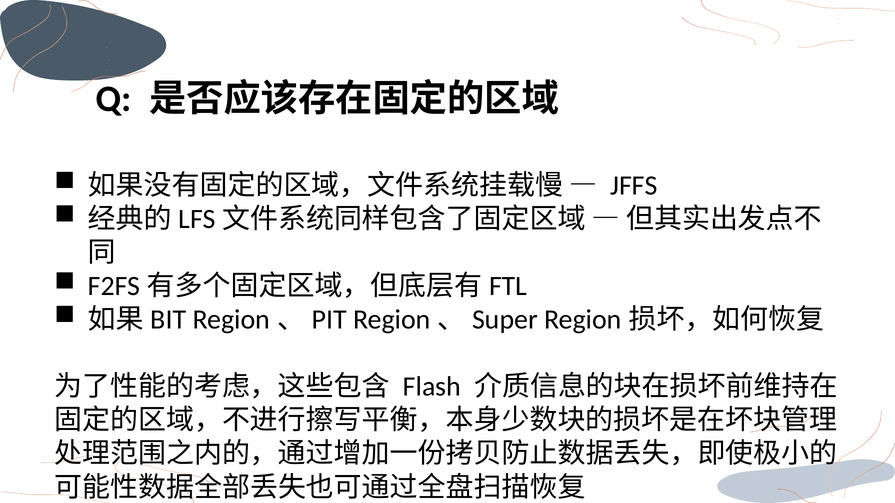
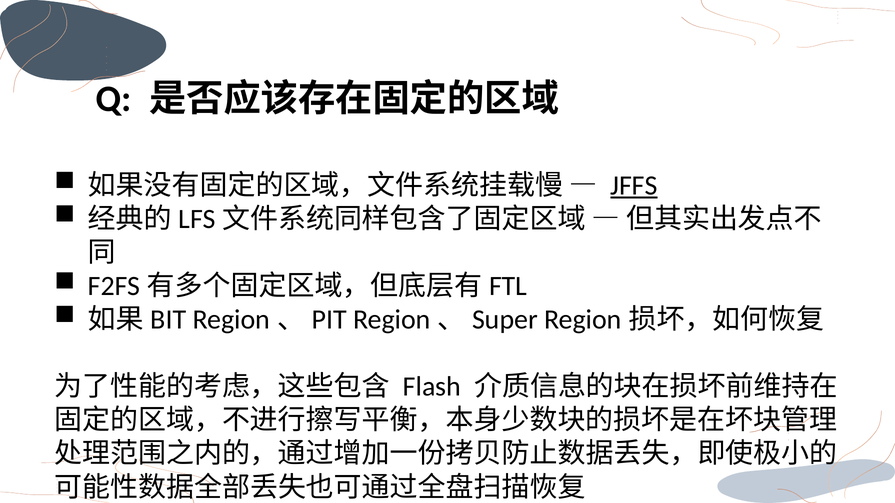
JFFS underline: none -> present
